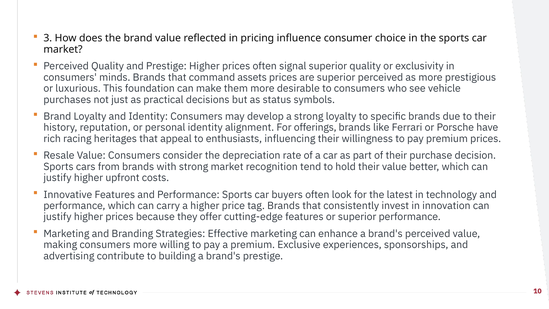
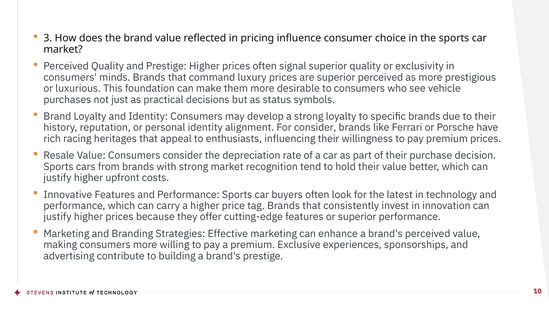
assets: assets -> luxury
For offerings: offerings -> consider
